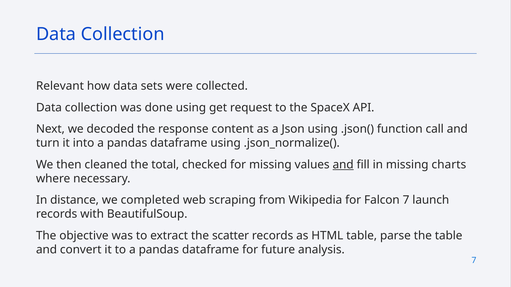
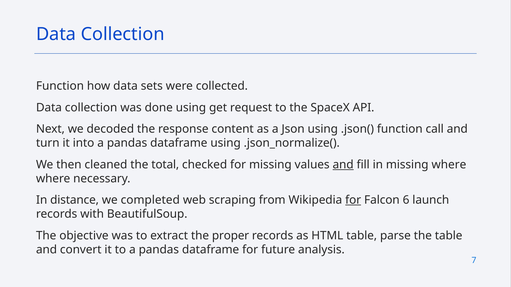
Relevant at (60, 86): Relevant -> Function
missing charts: charts -> where
for at (353, 200) underline: none -> present
Falcon 7: 7 -> 6
scatter: scatter -> proper
